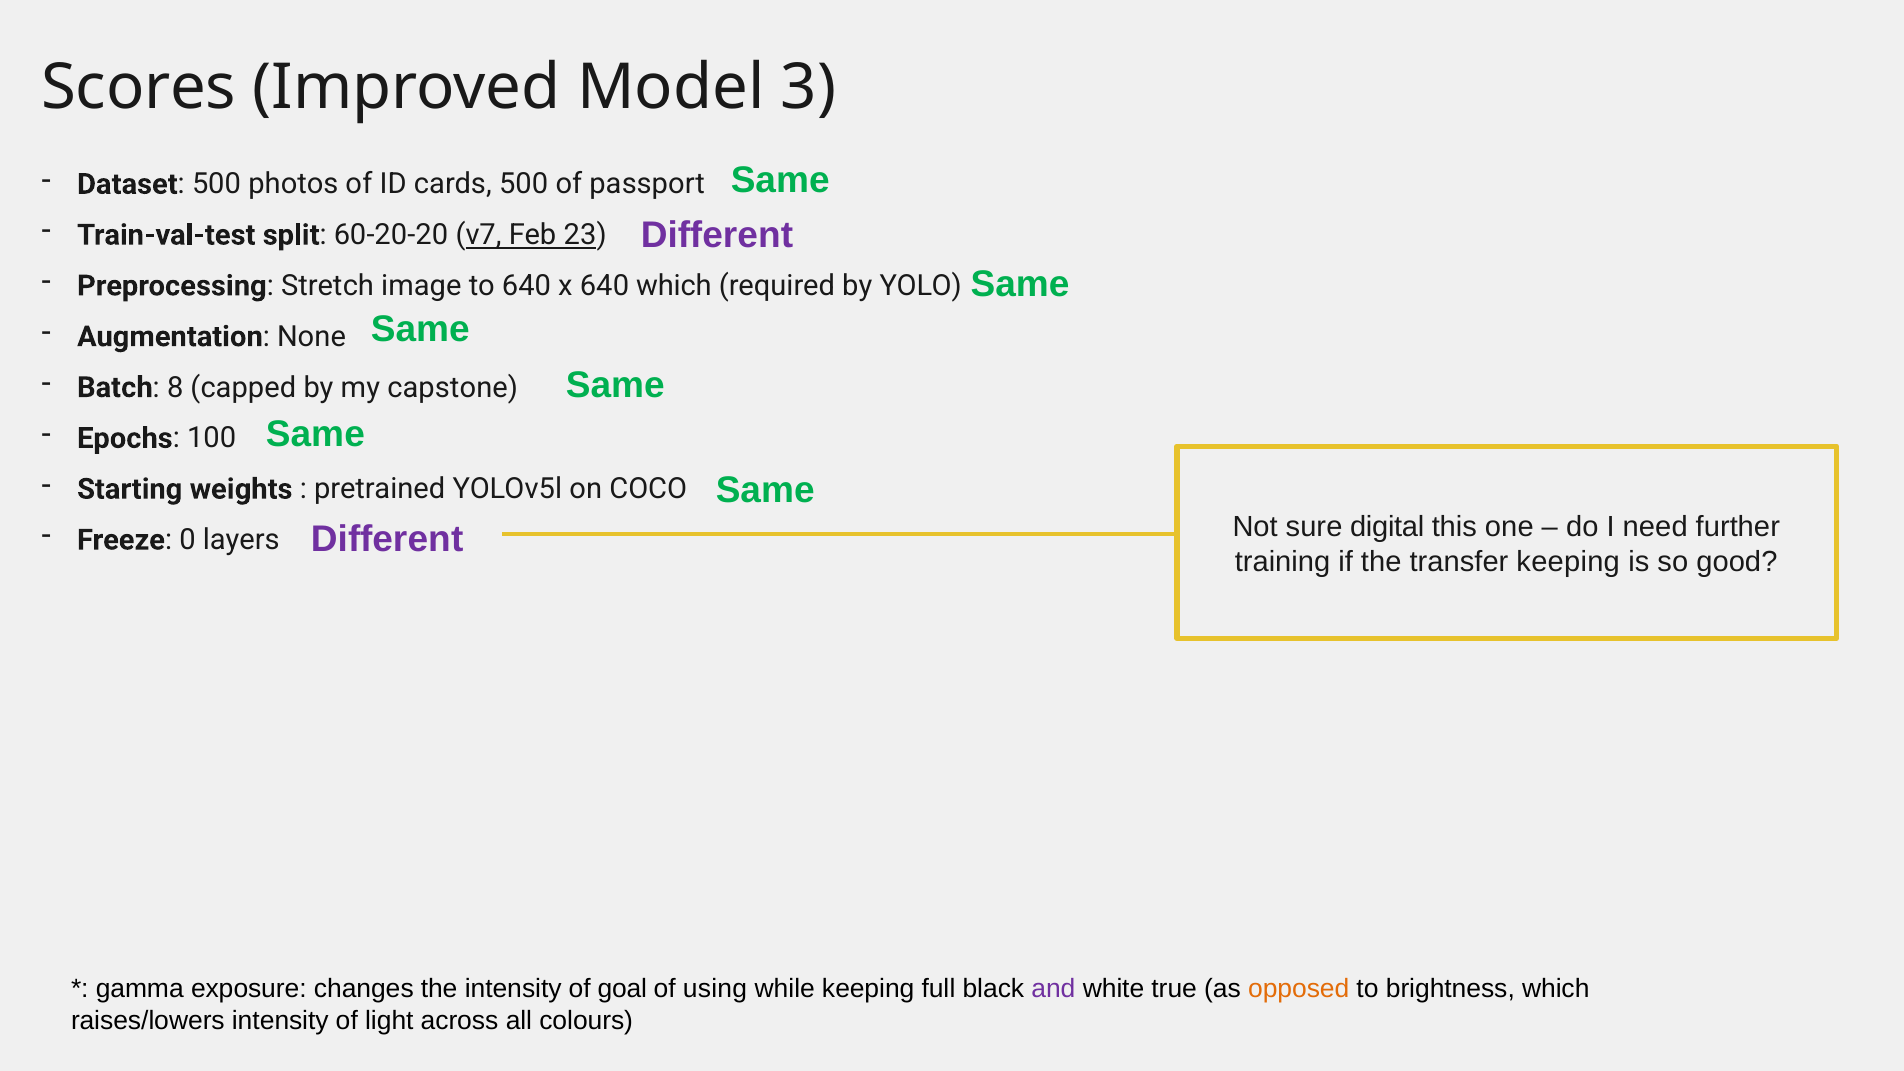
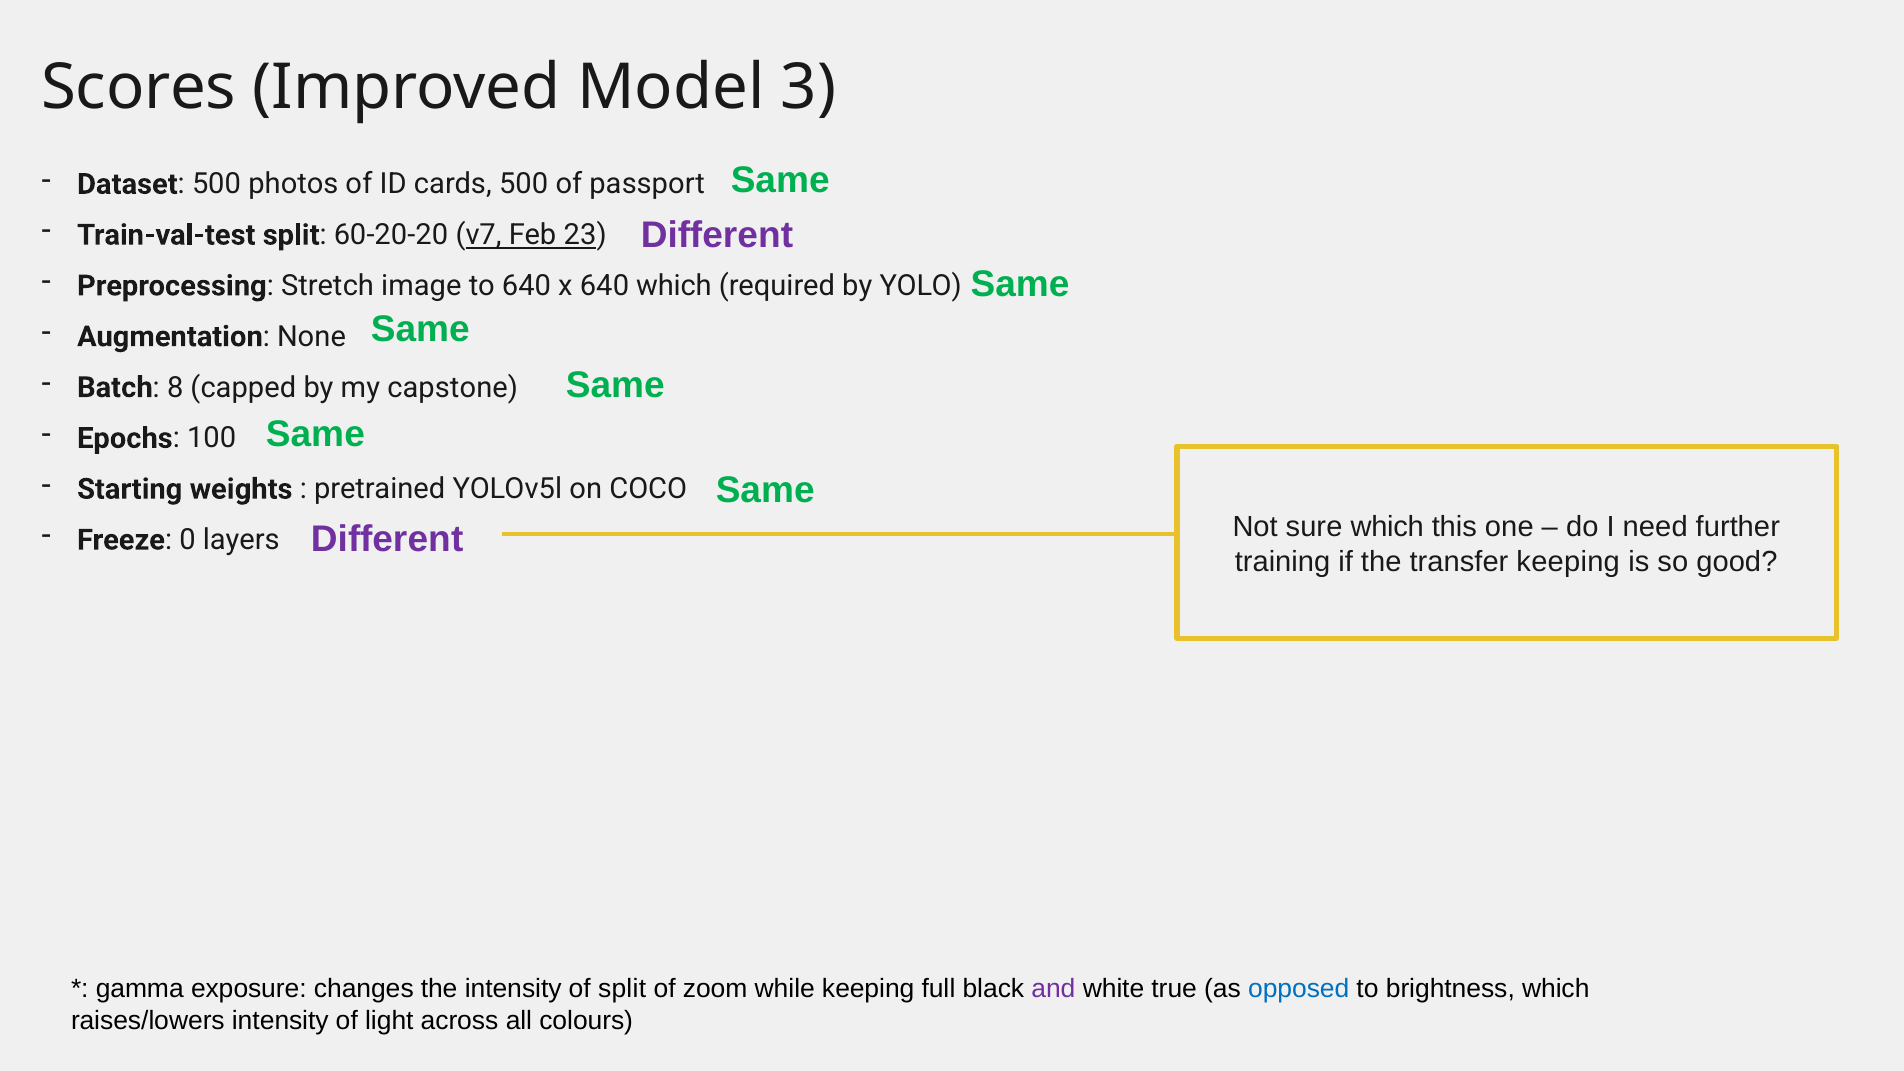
sure digital: digital -> which
of goal: goal -> split
using: using -> zoom
opposed colour: orange -> blue
